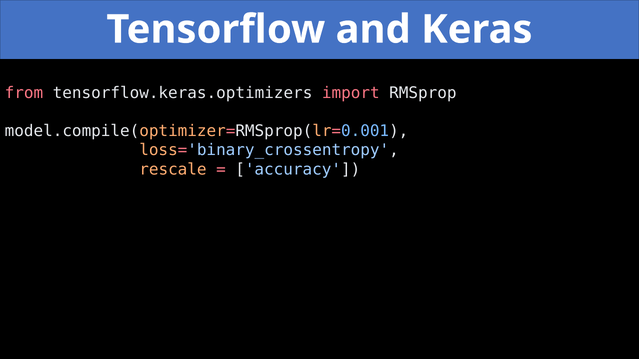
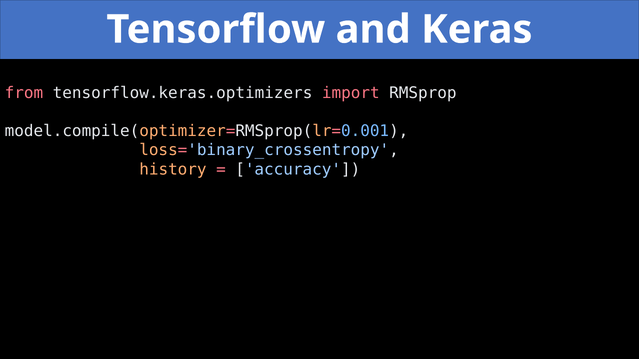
rescale: rescale -> history
